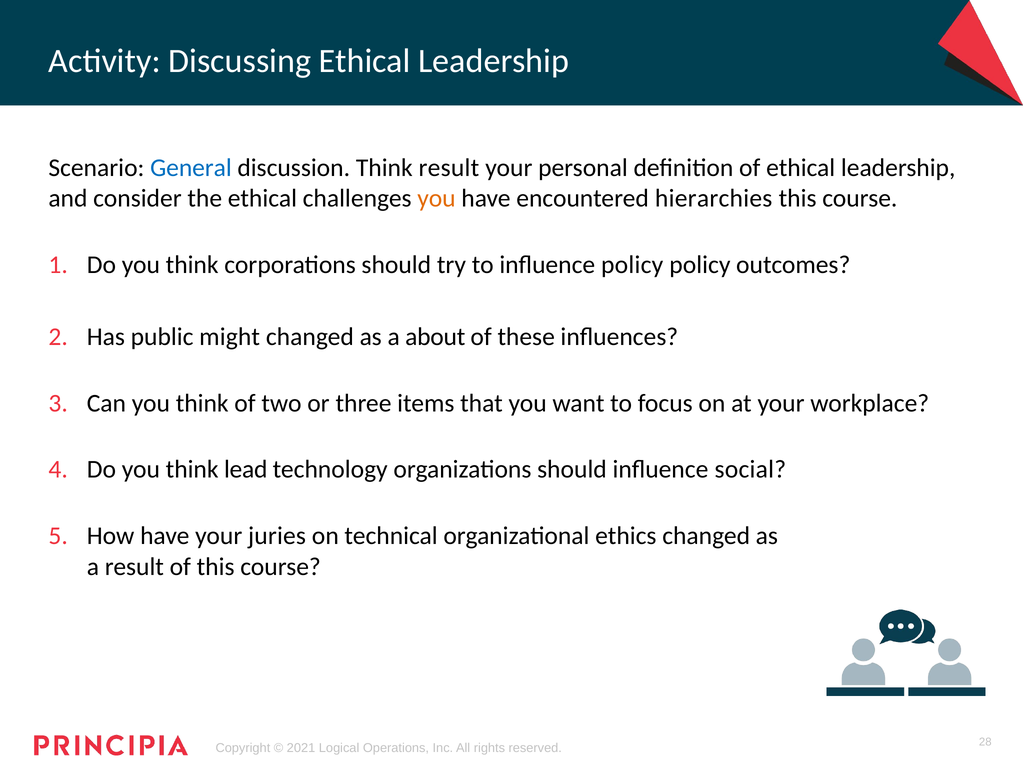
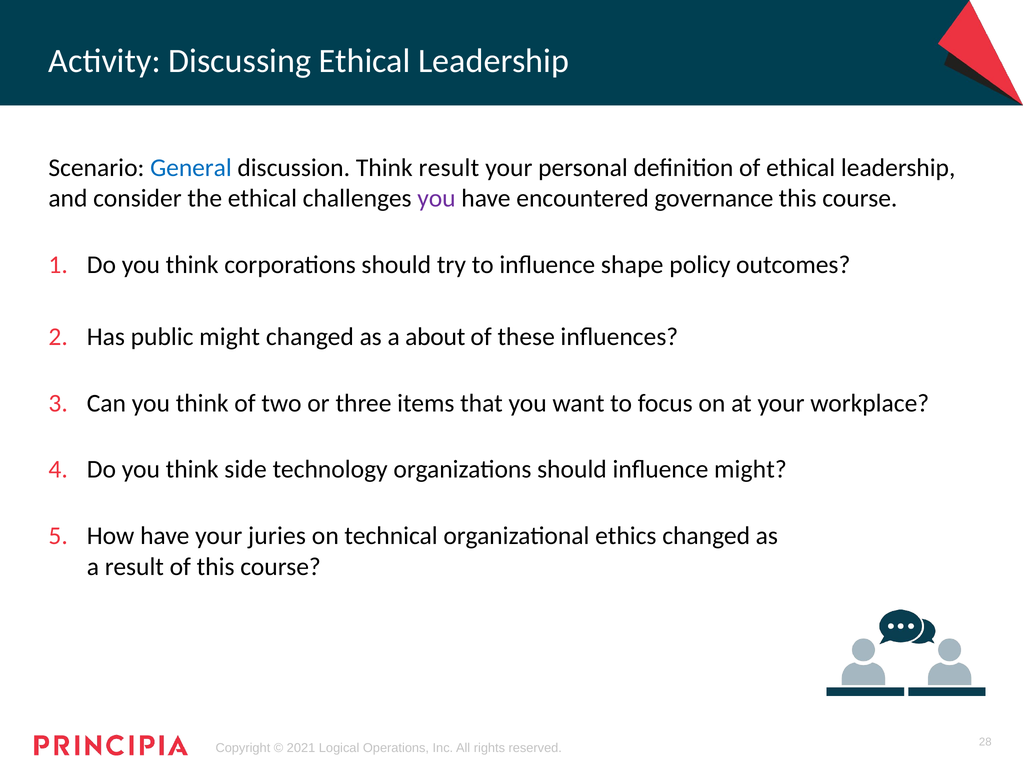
you at (436, 199) colour: orange -> purple
hierarchies: hierarchies -> governance
influence policy: policy -> shape
lead: lead -> side
influence social: social -> might
